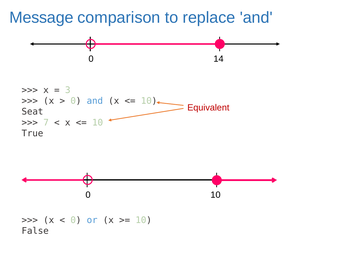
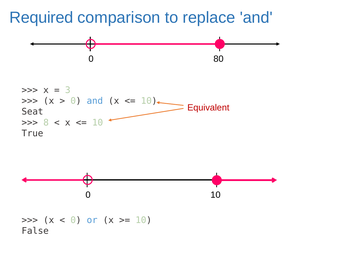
Message: Message -> Required
14: 14 -> 80
7: 7 -> 8
